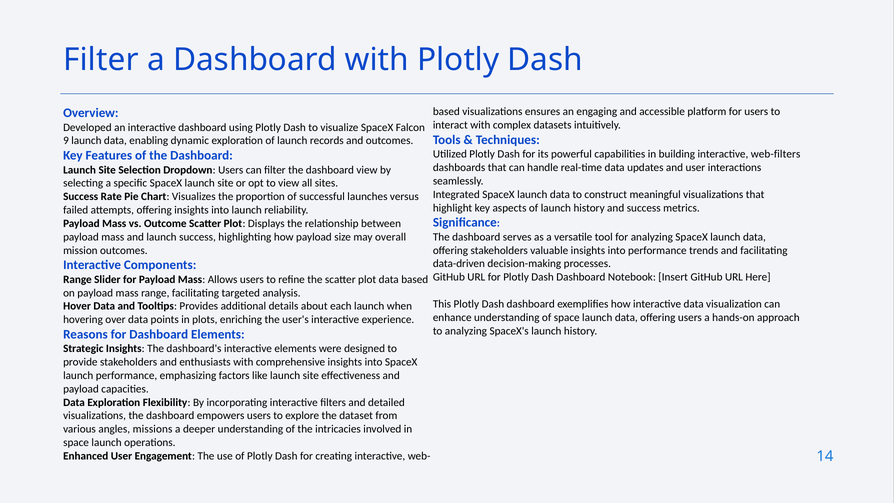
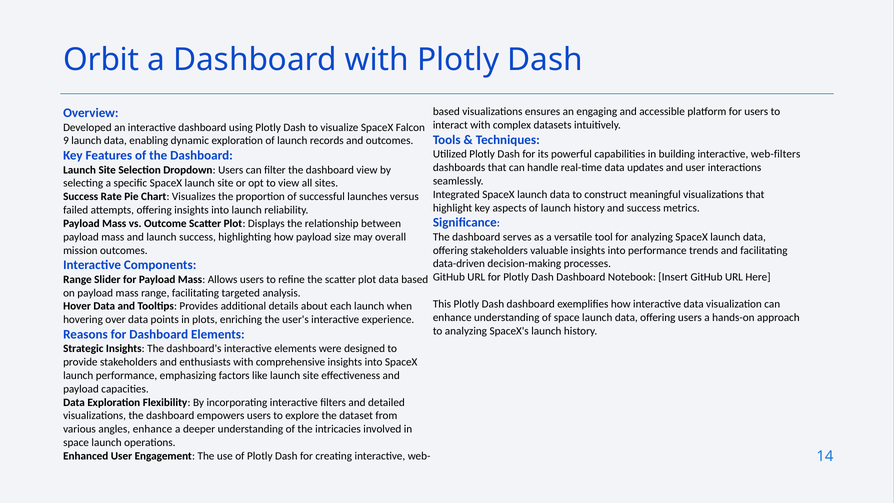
Filter at (101, 60): Filter -> Orbit
angles missions: missions -> enhance
